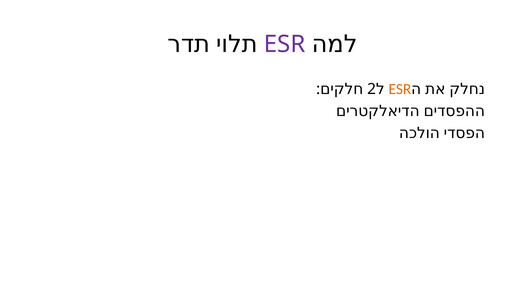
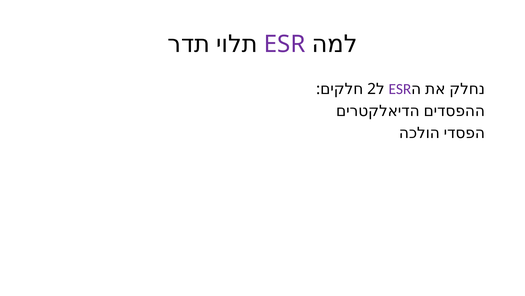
ESR at (400, 89) colour: orange -> purple
